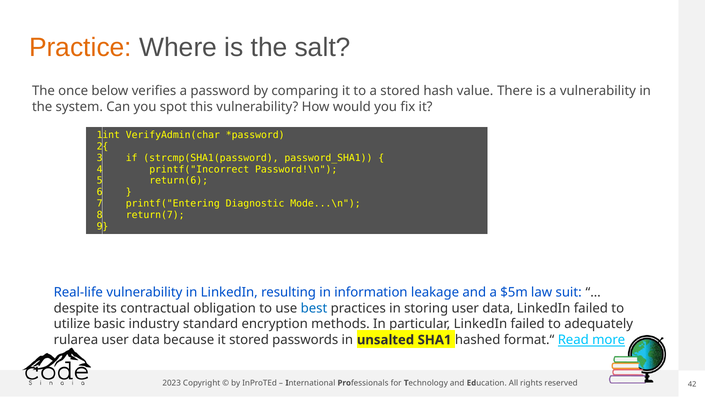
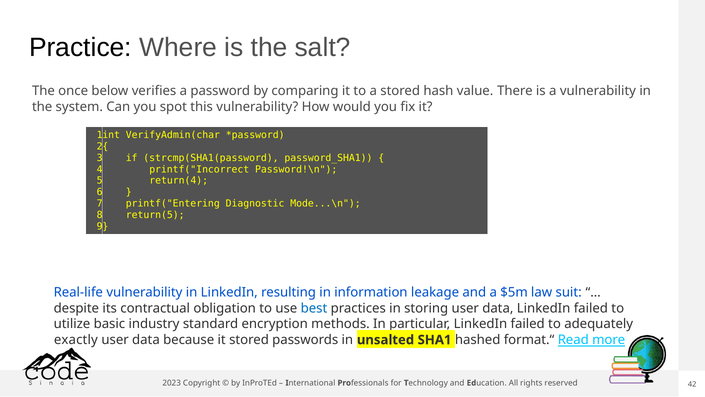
Practice colour: orange -> black
return(6: return(6 -> return(4
return(7: return(7 -> return(5
rularea: rularea -> exactly
